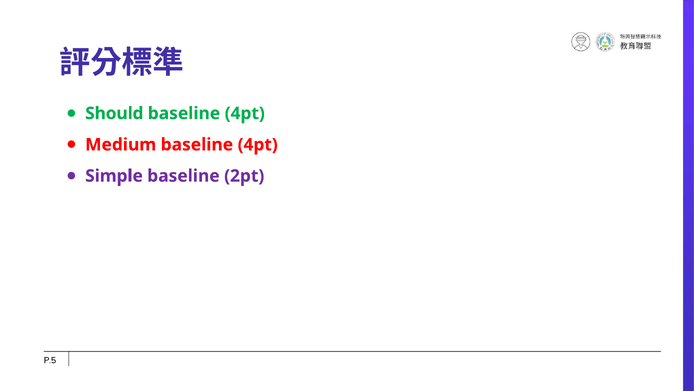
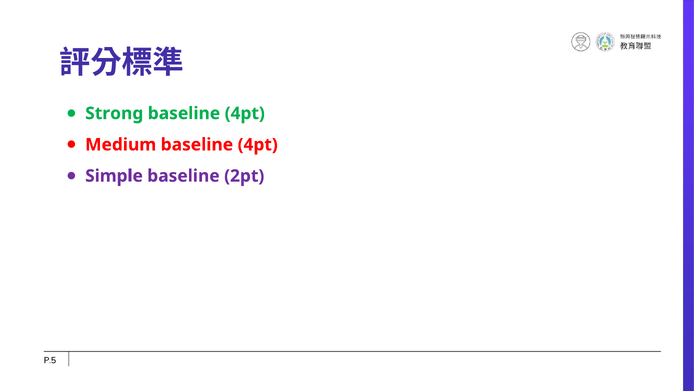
Should: Should -> Strong
